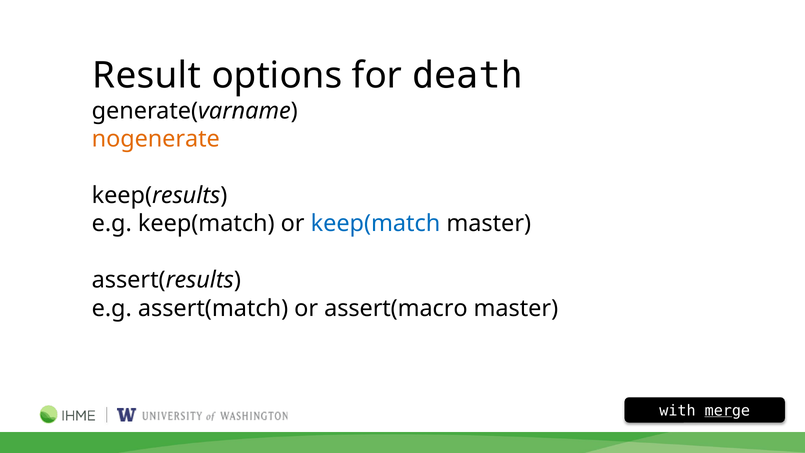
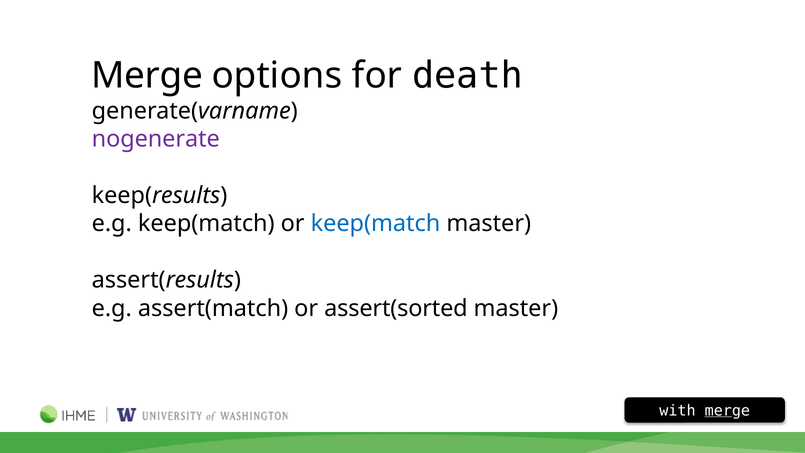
Result at (147, 76): Result -> Merge
nogenerate colour: orange -> purple
assert(macro: assert(macro -> assert(sorted
